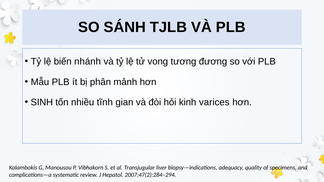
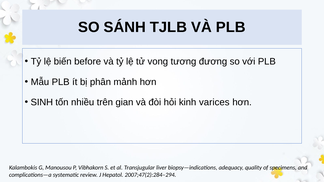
nhánh: nhánh -> before
tĩnh: tĩnh -> trên
